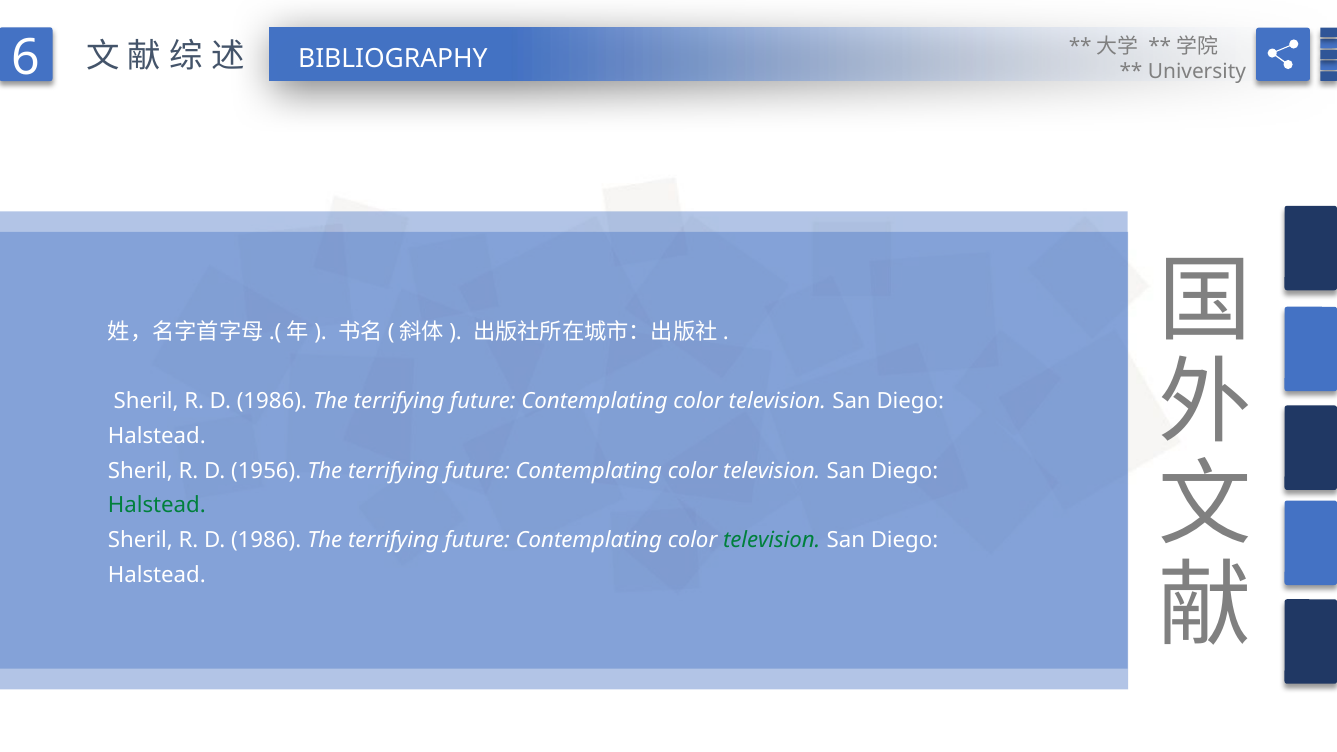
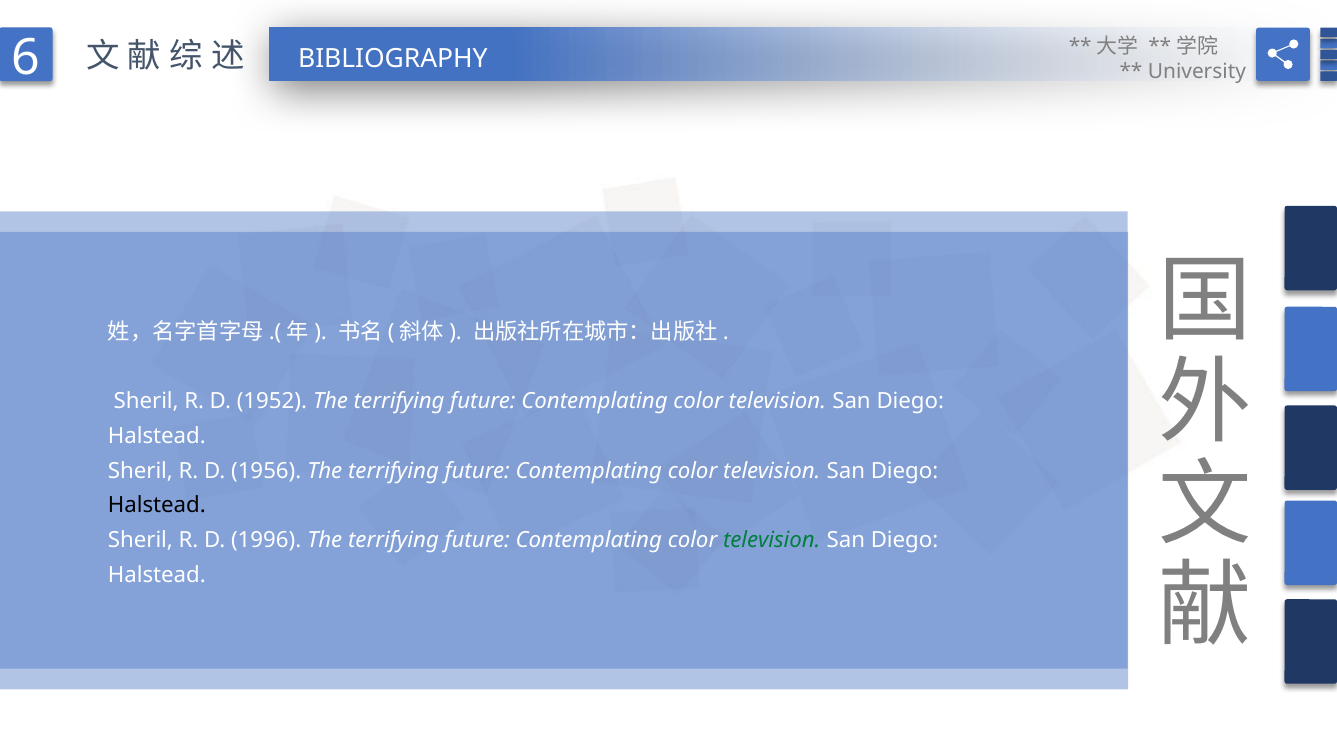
1986 at (272, 401): 1986 -> 1952
Halstead at (157, 505) colour: green -> black
1986 at (266, 540): 1986 -> 1996
